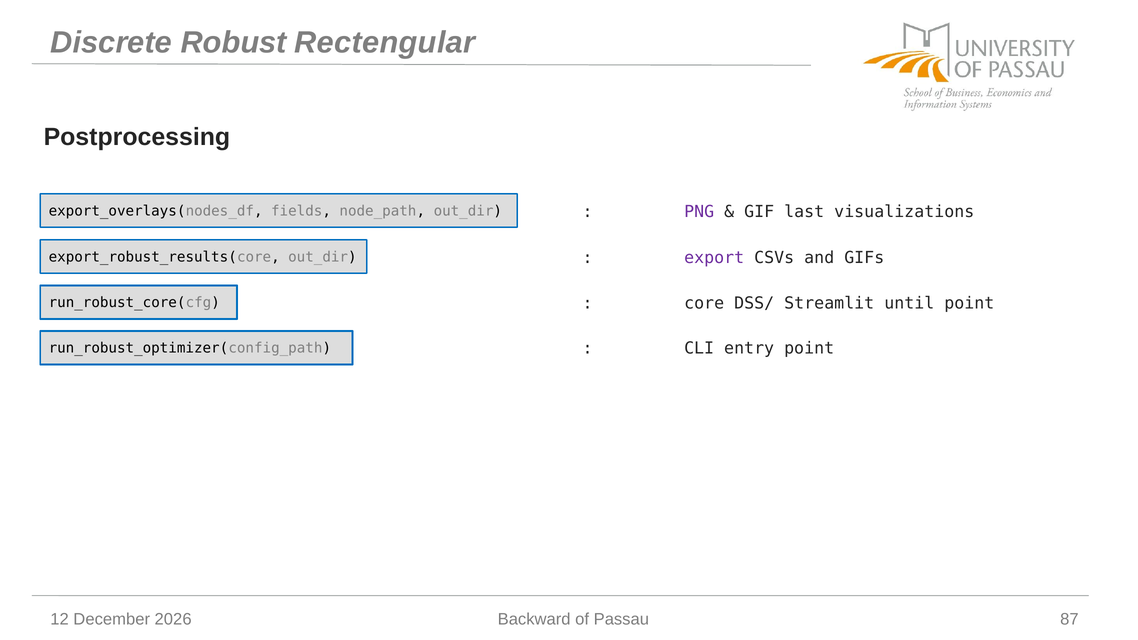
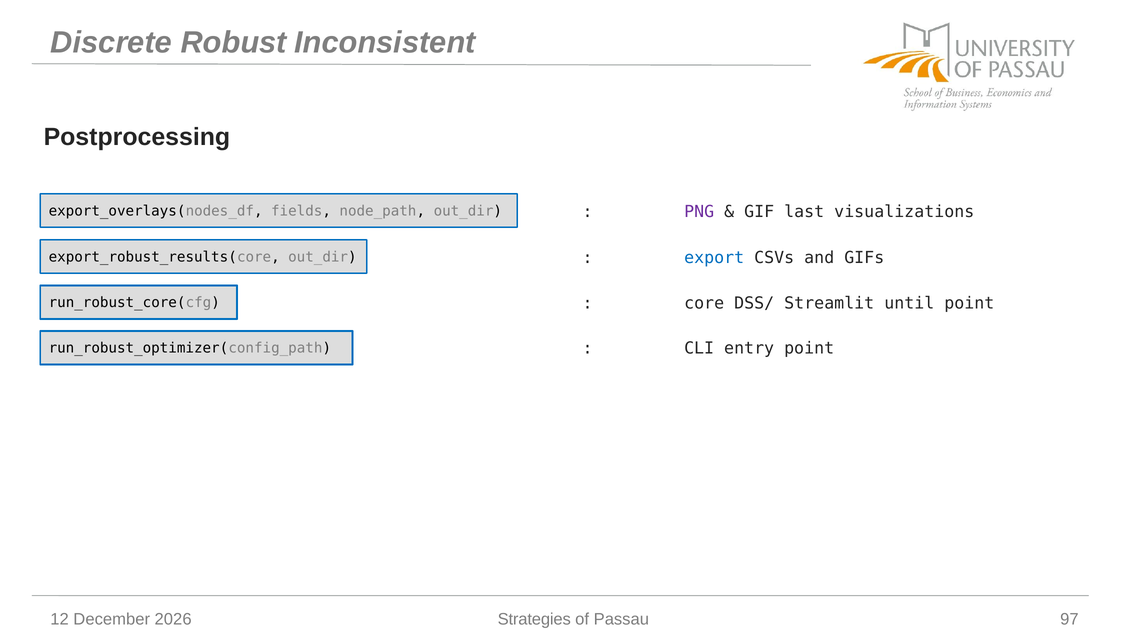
Rectengular: Rectengular -> Inconsistent
export colour: purple -> blue
Backward: Backward -> Strategies
87: 87 -> 97
